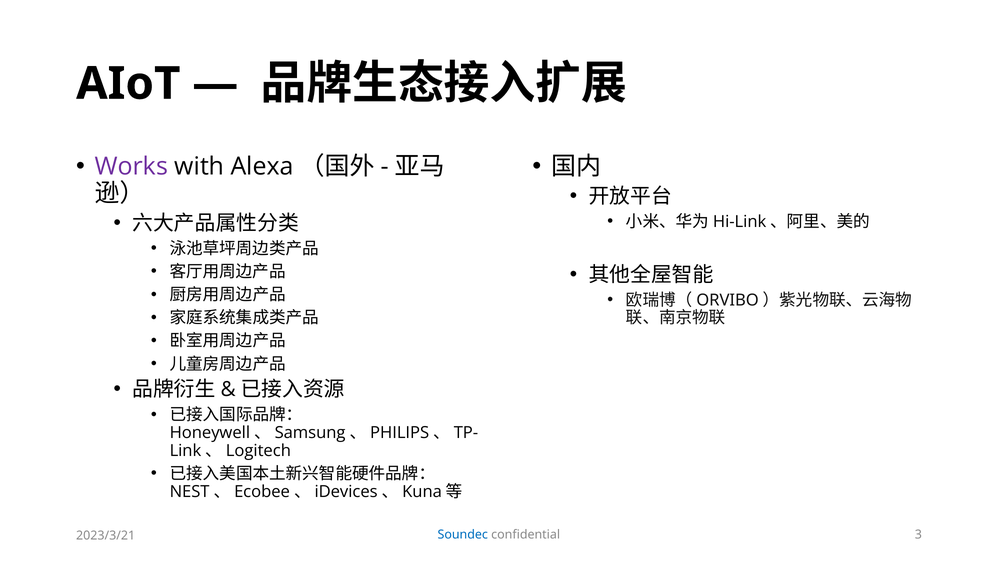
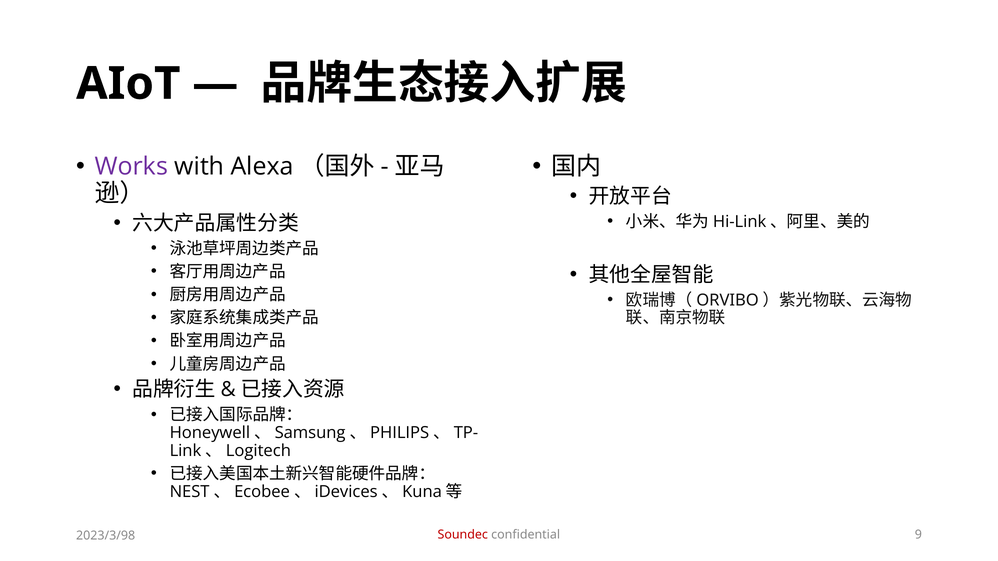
Soundec colour: blue -> red
3: 3 -> 9
2023/3/21: 2023/3/21 -> 2023/3/98
